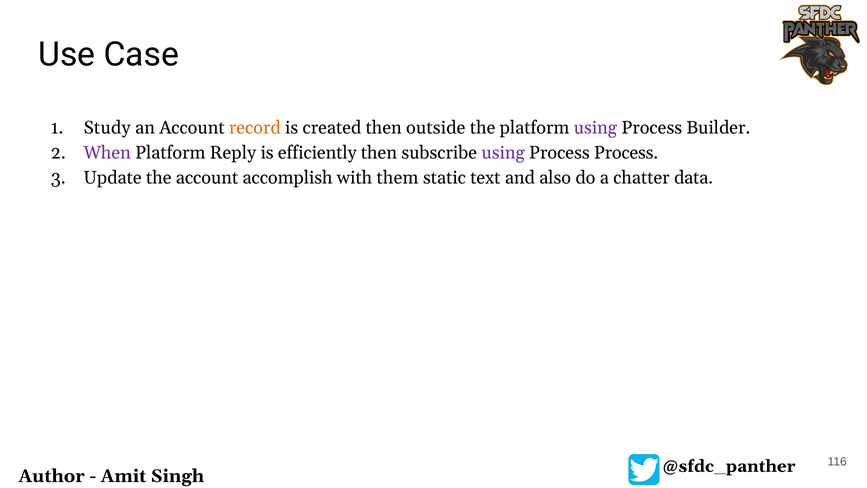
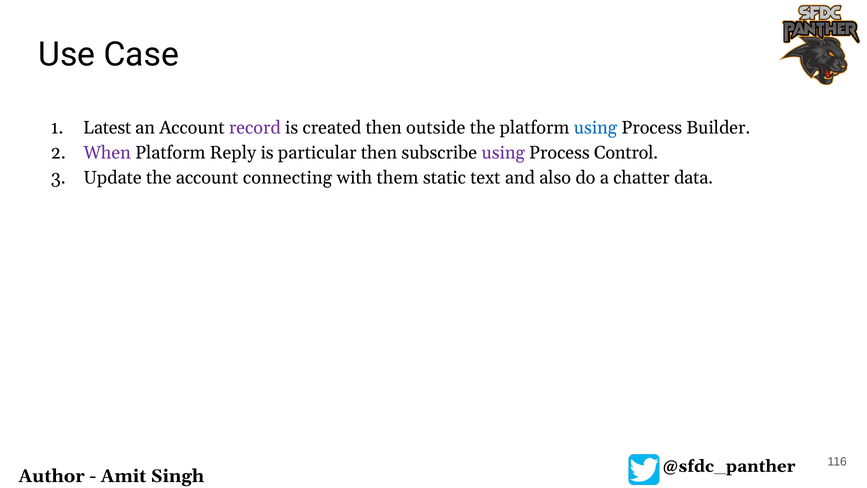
Study: Study -> Latest
record colour: orange -> purple
using at (595, 128) colour: purple -> blue
efficiently: efficiently -> particular
Process Process: Process -> Control
accomplish: accomplish -> connecting
